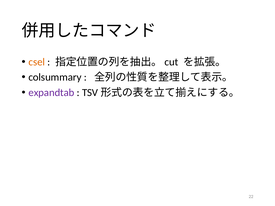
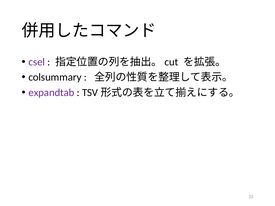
csel colour: orange -> purple
